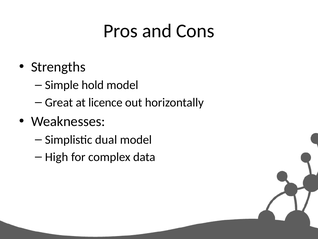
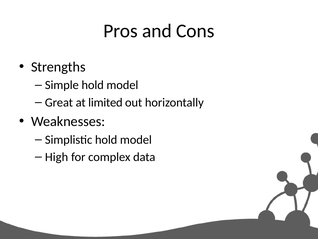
licence: licence -> limited
Simplistic dual: dual -> hold
